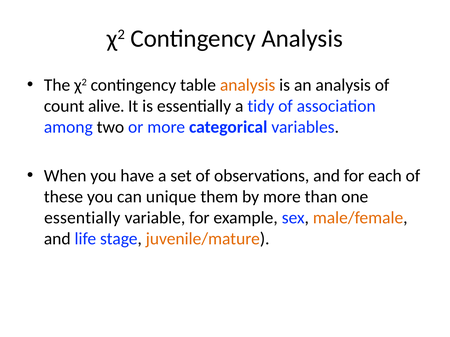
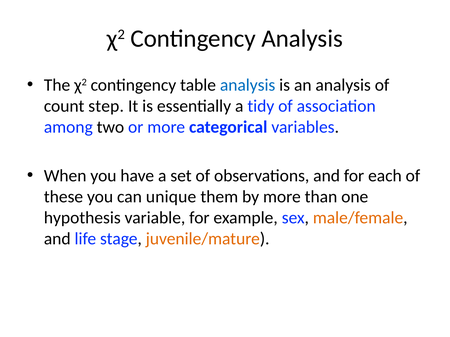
analysis at (248, 85) colour: orange -> blue
alive: alive -> step
essentially at (82, 218): essentially -> hypothesis
